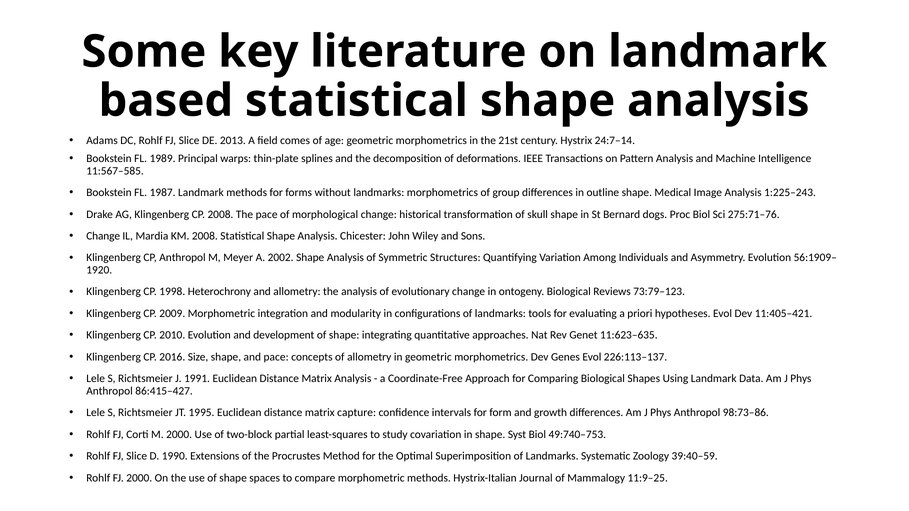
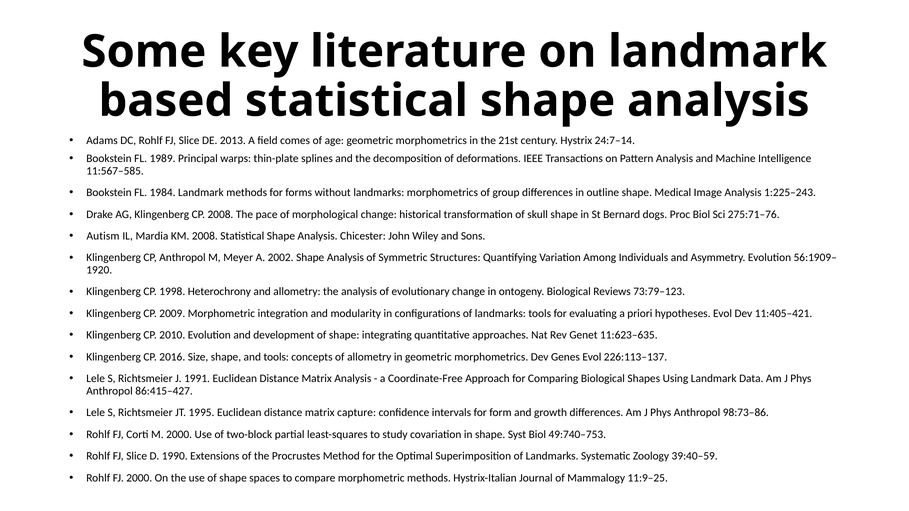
1987: 1987 -> 1984
Change at (103, 236): Change -> Autism
and pace: pace -> tools
